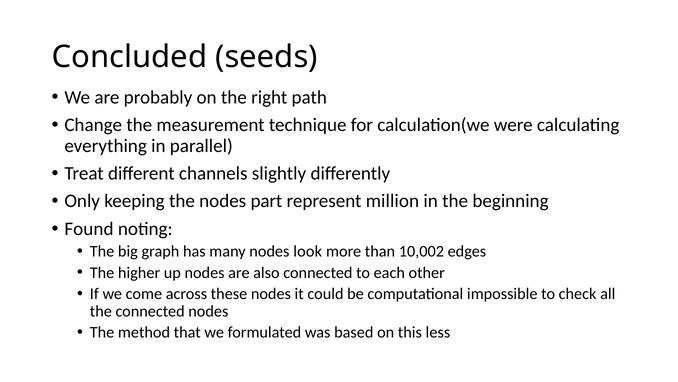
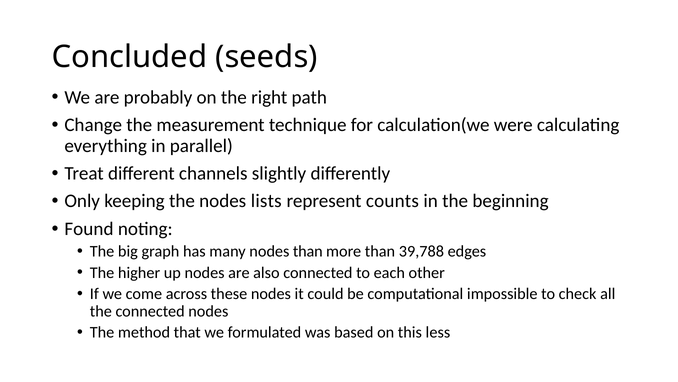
part: part -> lists
million: million -> counts
nodes look: look -> than
10,002: 10,002 -> 39,788
